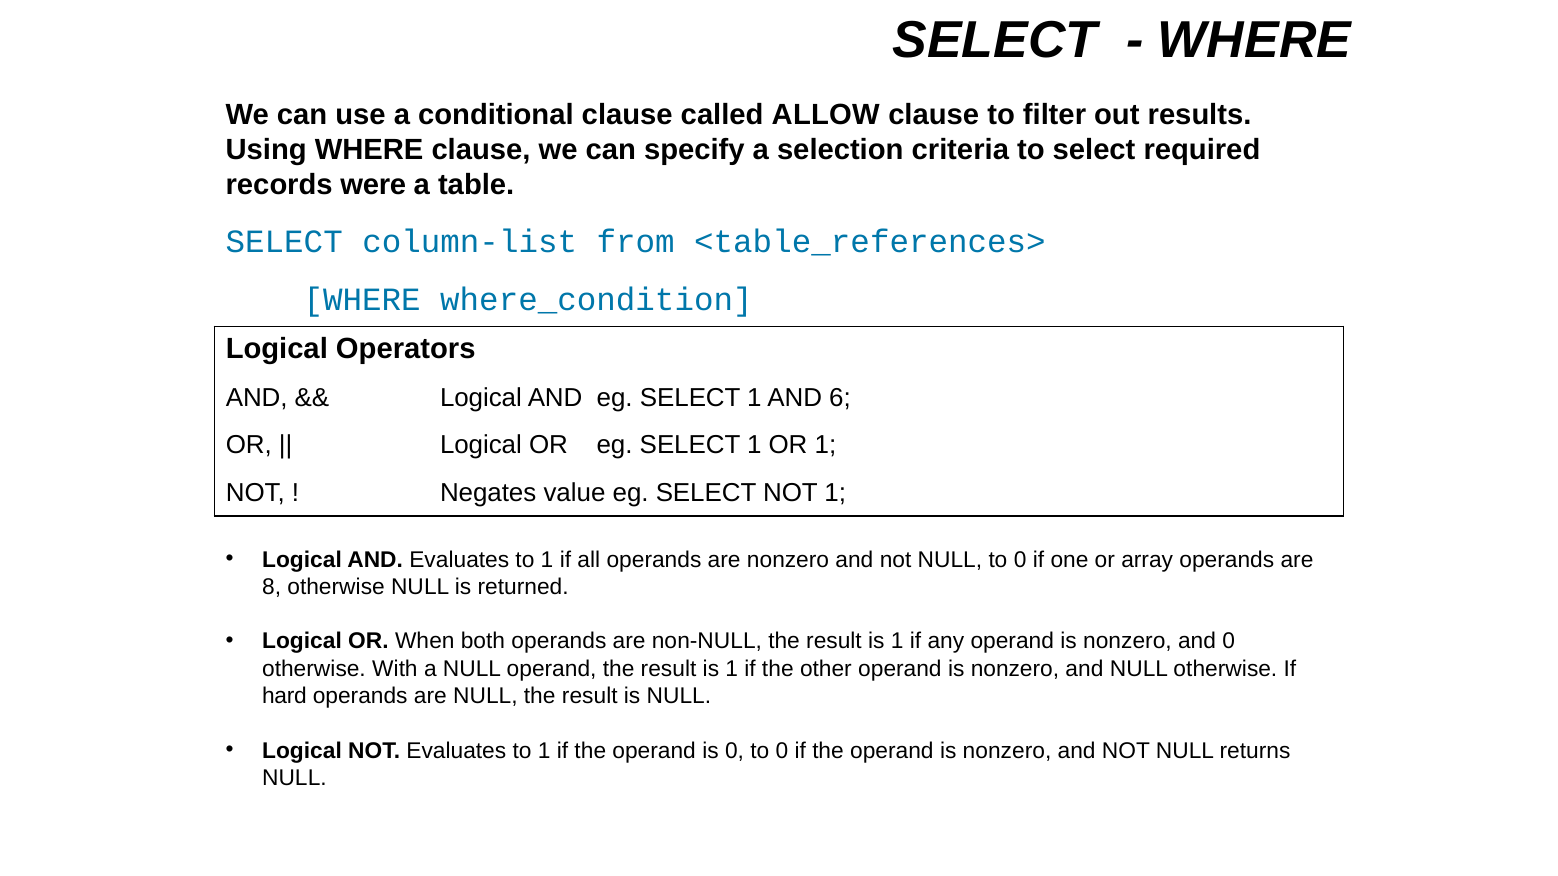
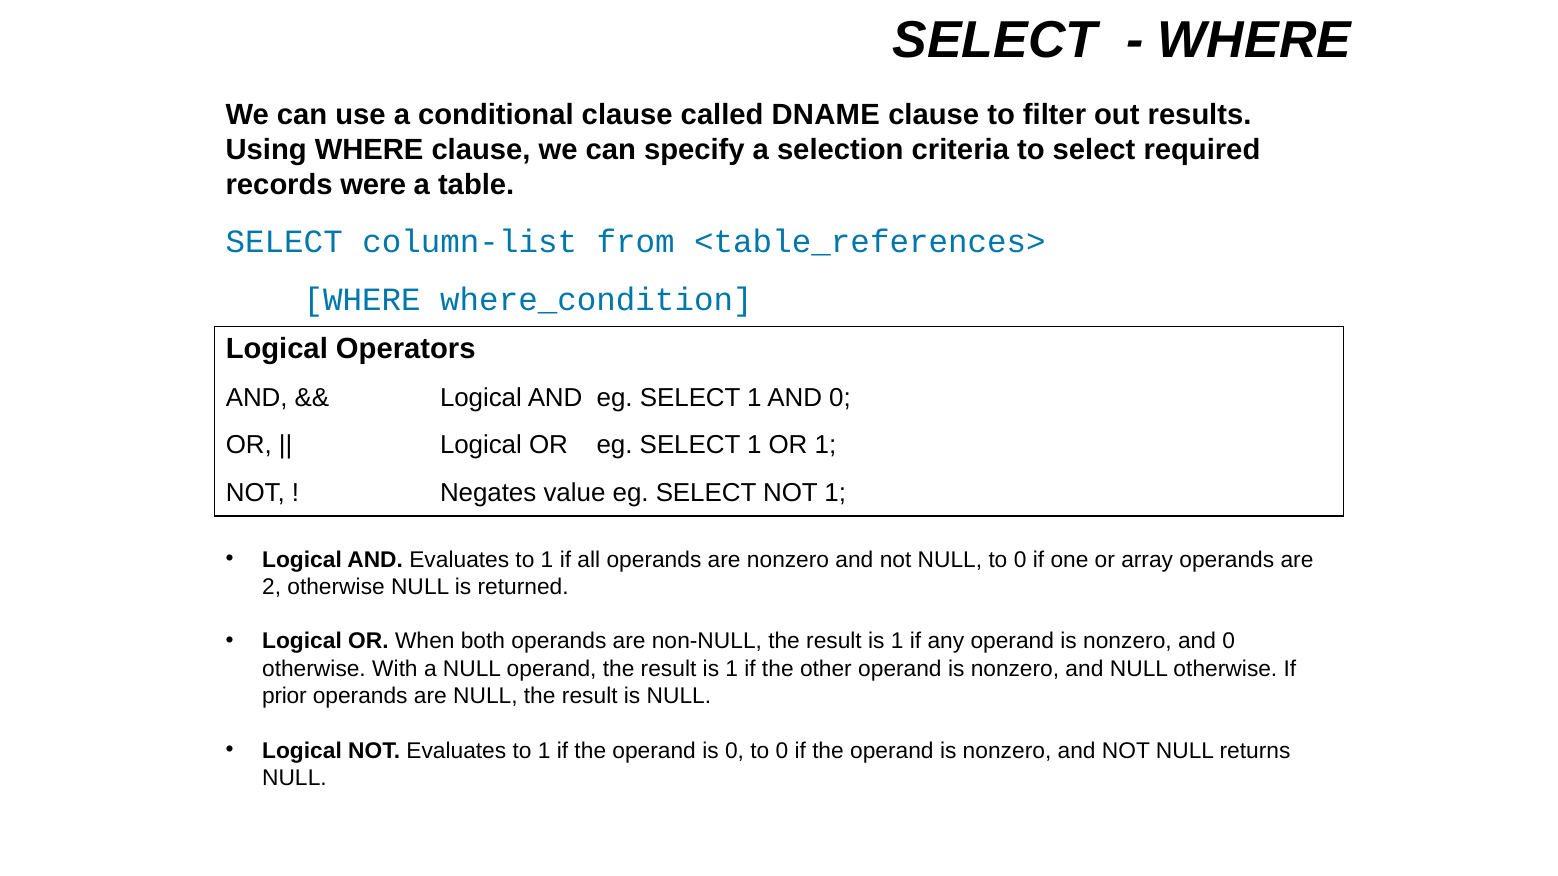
ALLOW: ALLOW -> DNAME
1 AND 6: 6 -> 0
8: 8 -> 2
hard: hard -> prior
